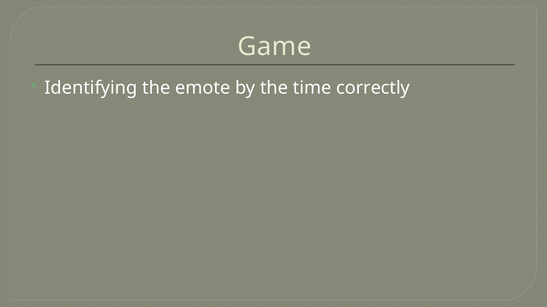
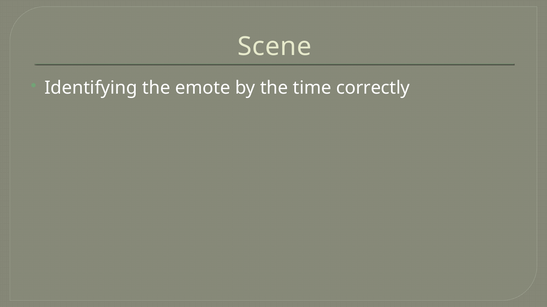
Game: Game -> Scene
